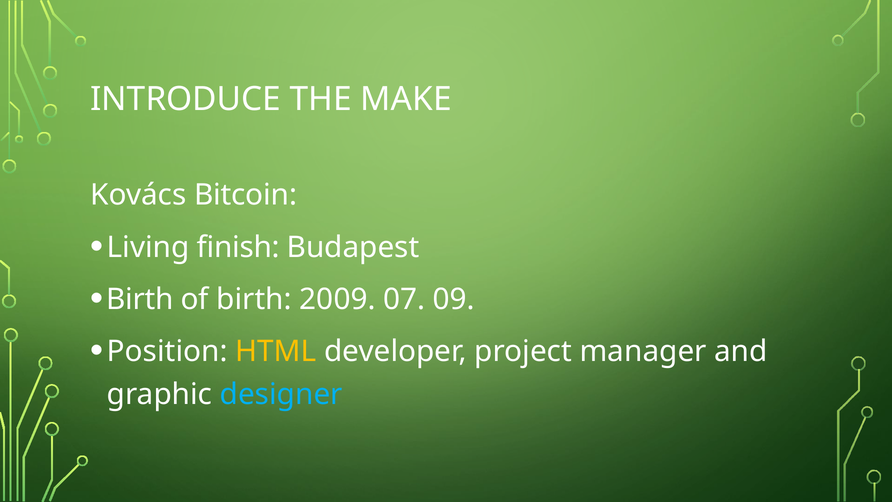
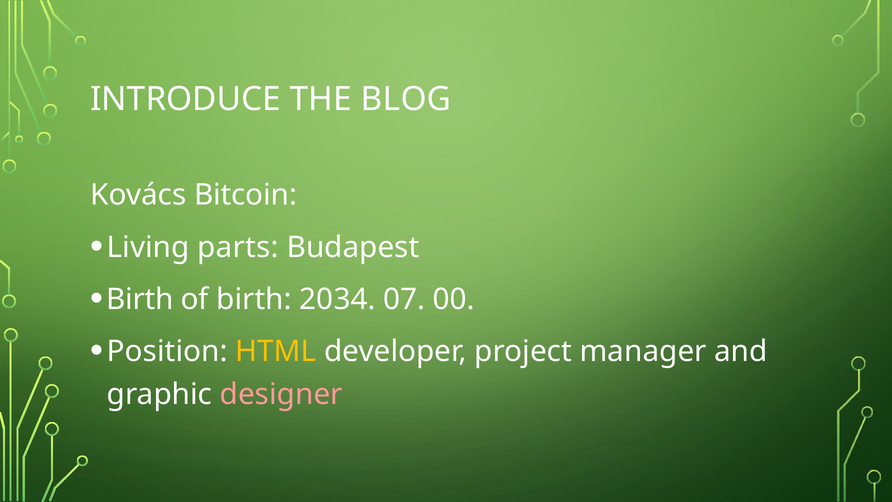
MAKE: MAKE -> BLOG
finish: finish -> parts
2009: 2009 -> 2034
09: 09 -> 00
designer colour: light blue -> pink
